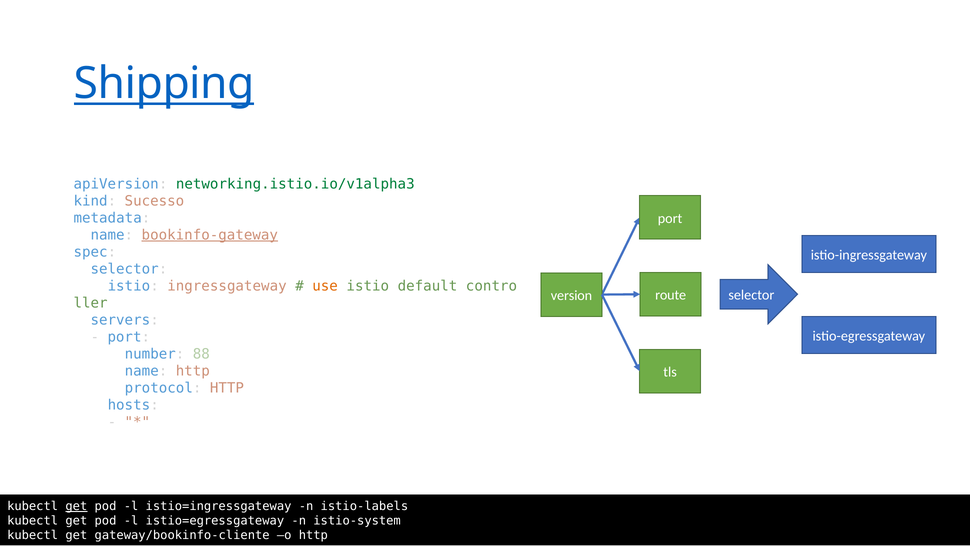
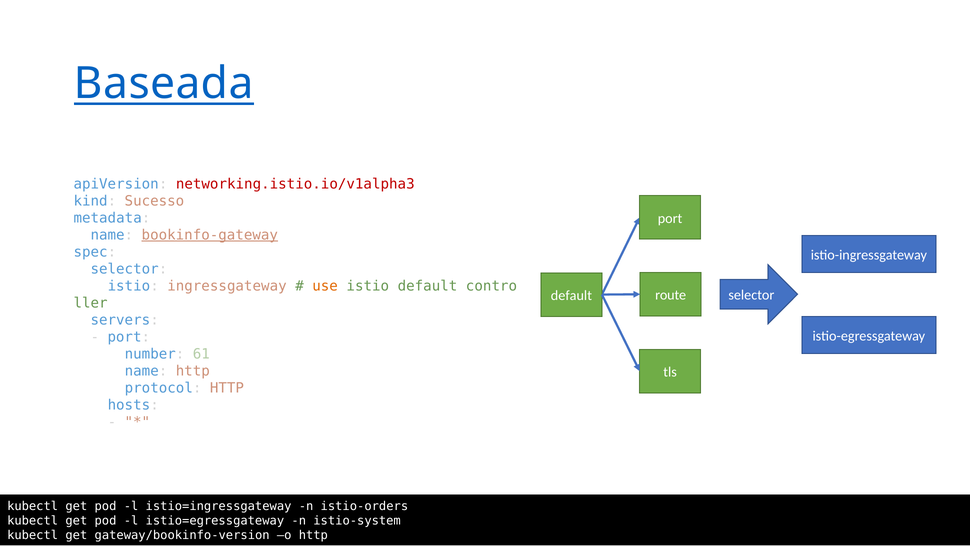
Shipping: Shipping -> Baseada
networking.istio.io/v1alpha3 colour: green -> red
version at (571, 295): version -> default
88: 88 -> 61
get at (76, 506) underline: present -> none
istio-labels: istio-labels -> istio-orders
gateway/bookinfo-cliente: gateway/bookinfo-cliente -> gateway/bookinfo-version
